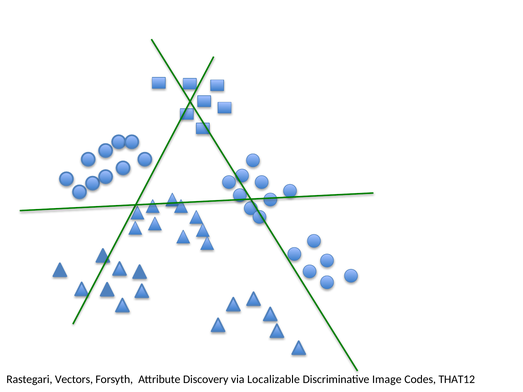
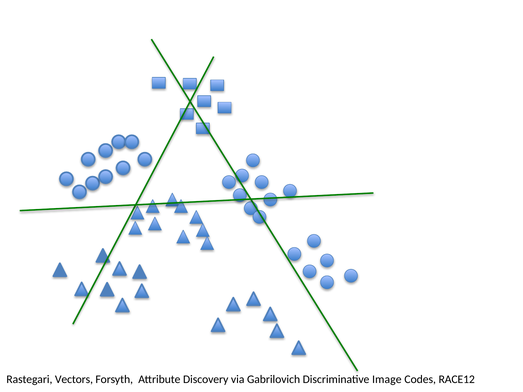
Localizable: Localizable -> Gabrilovich
THAT12: THAT12 -> RACE12
